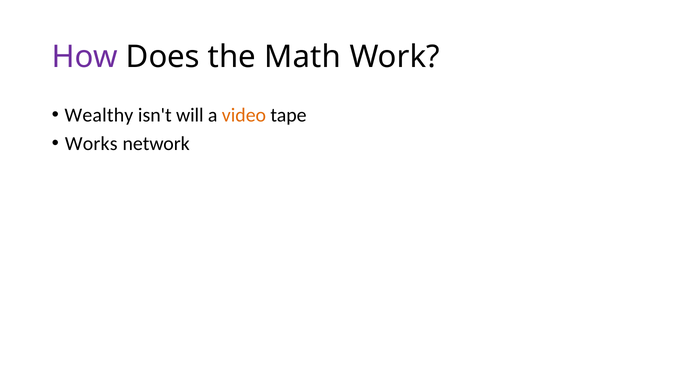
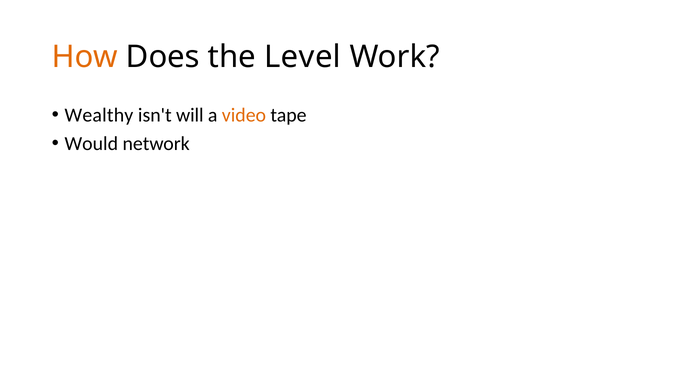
How colour: purple -> orange
Math: Math -> Level
Works: Works -> Would
